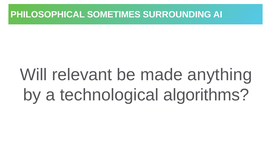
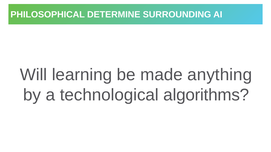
SOMETIMES: SOMETIMES -> DETERMINE
relevant: relevant -> learning
